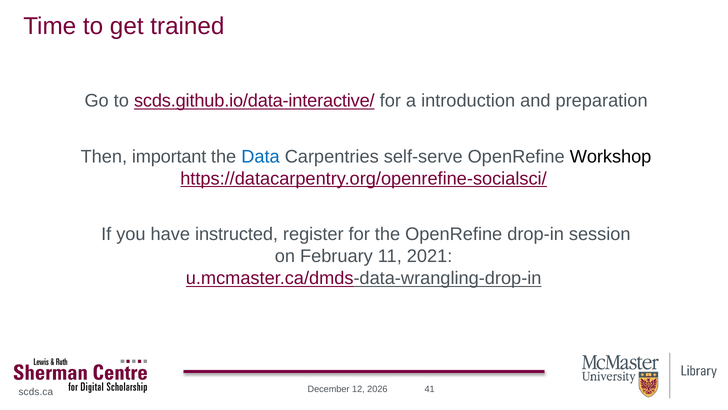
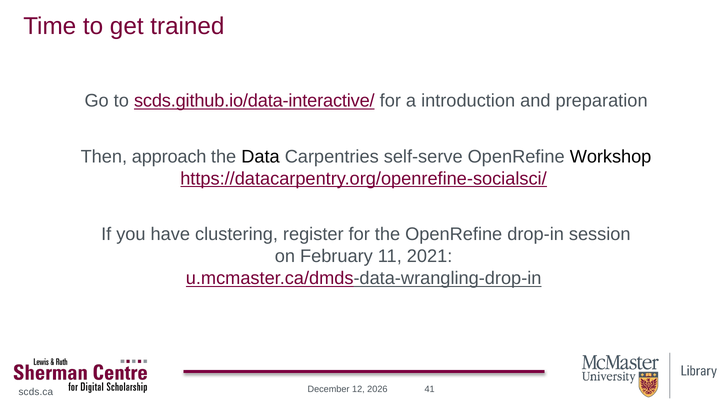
important: important -> approach
Data colour: blue -> black
instructed: instructed -> clustering
